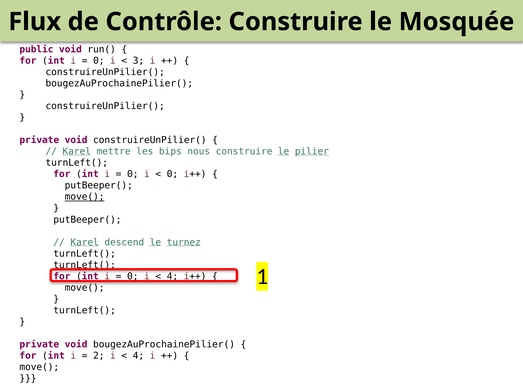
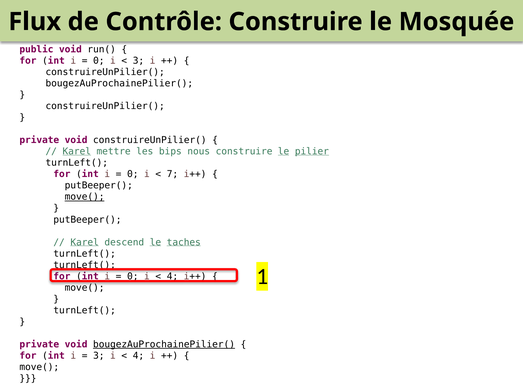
0 at (172, 174): 0 -> 7
turnez: turnez -> taches
bougezAuProchainePilier( at (164, 344) underline: none -> present
2 at (99, 356): 2 -> 3
